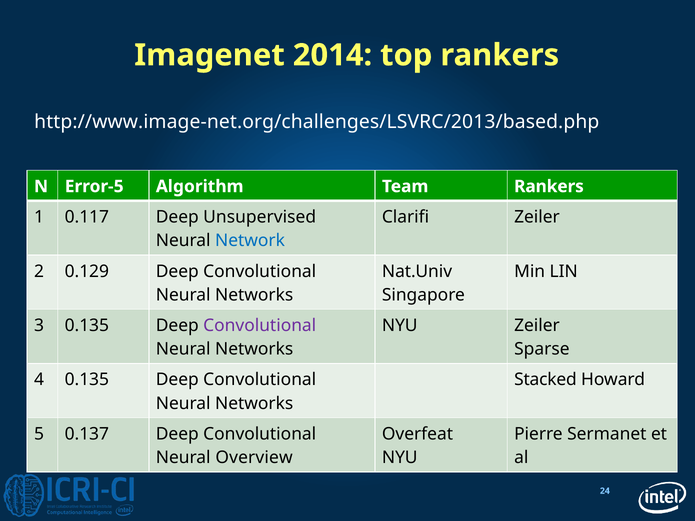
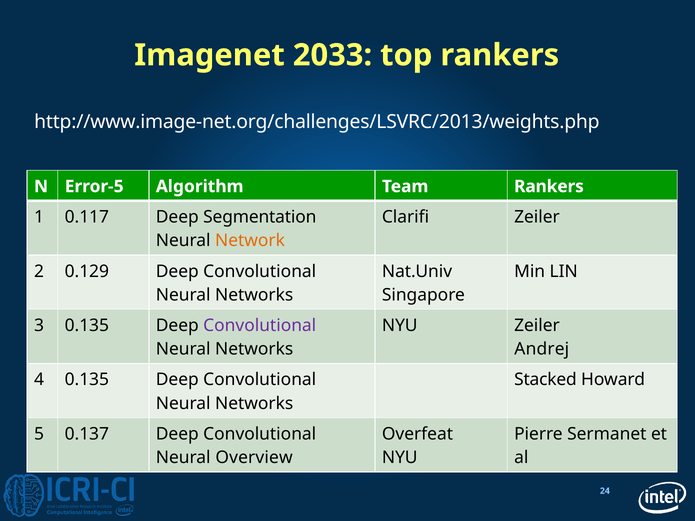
2014: 2014 -> 2033
http://www.image-net.org/challenges/LSVRC/2013/based.php: http://www.image-net.org/challenges/LSVRC/2013/based.php -> http://www.image-net.org/challenges/LSVRC/2013/weights.php
Unsupervised: Unsupervised -> Segmentation
Network colour: blue -> orange
Sparse: Sparse -> Andrej
